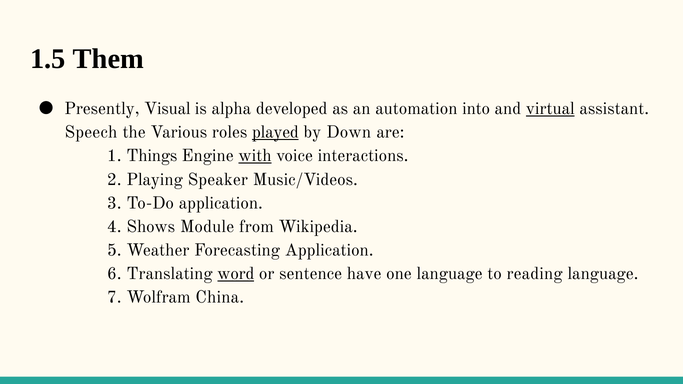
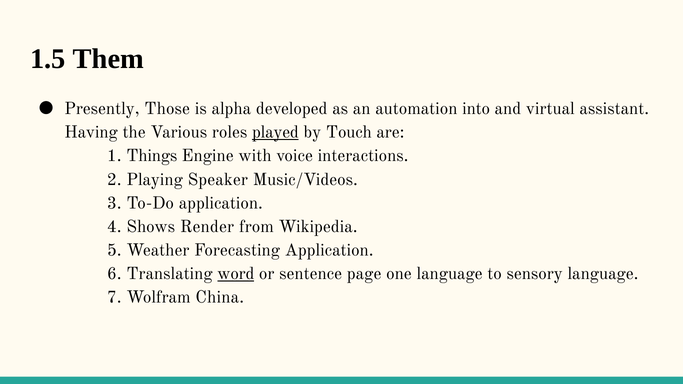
Visual: Visual -> Those
virtual underline: present -> none
Speech: Speech -> Having
Down: Down -> Touch
with underline: present -> none
Module: Module -> Render
have: have -> page
reading: reading -> sensory
